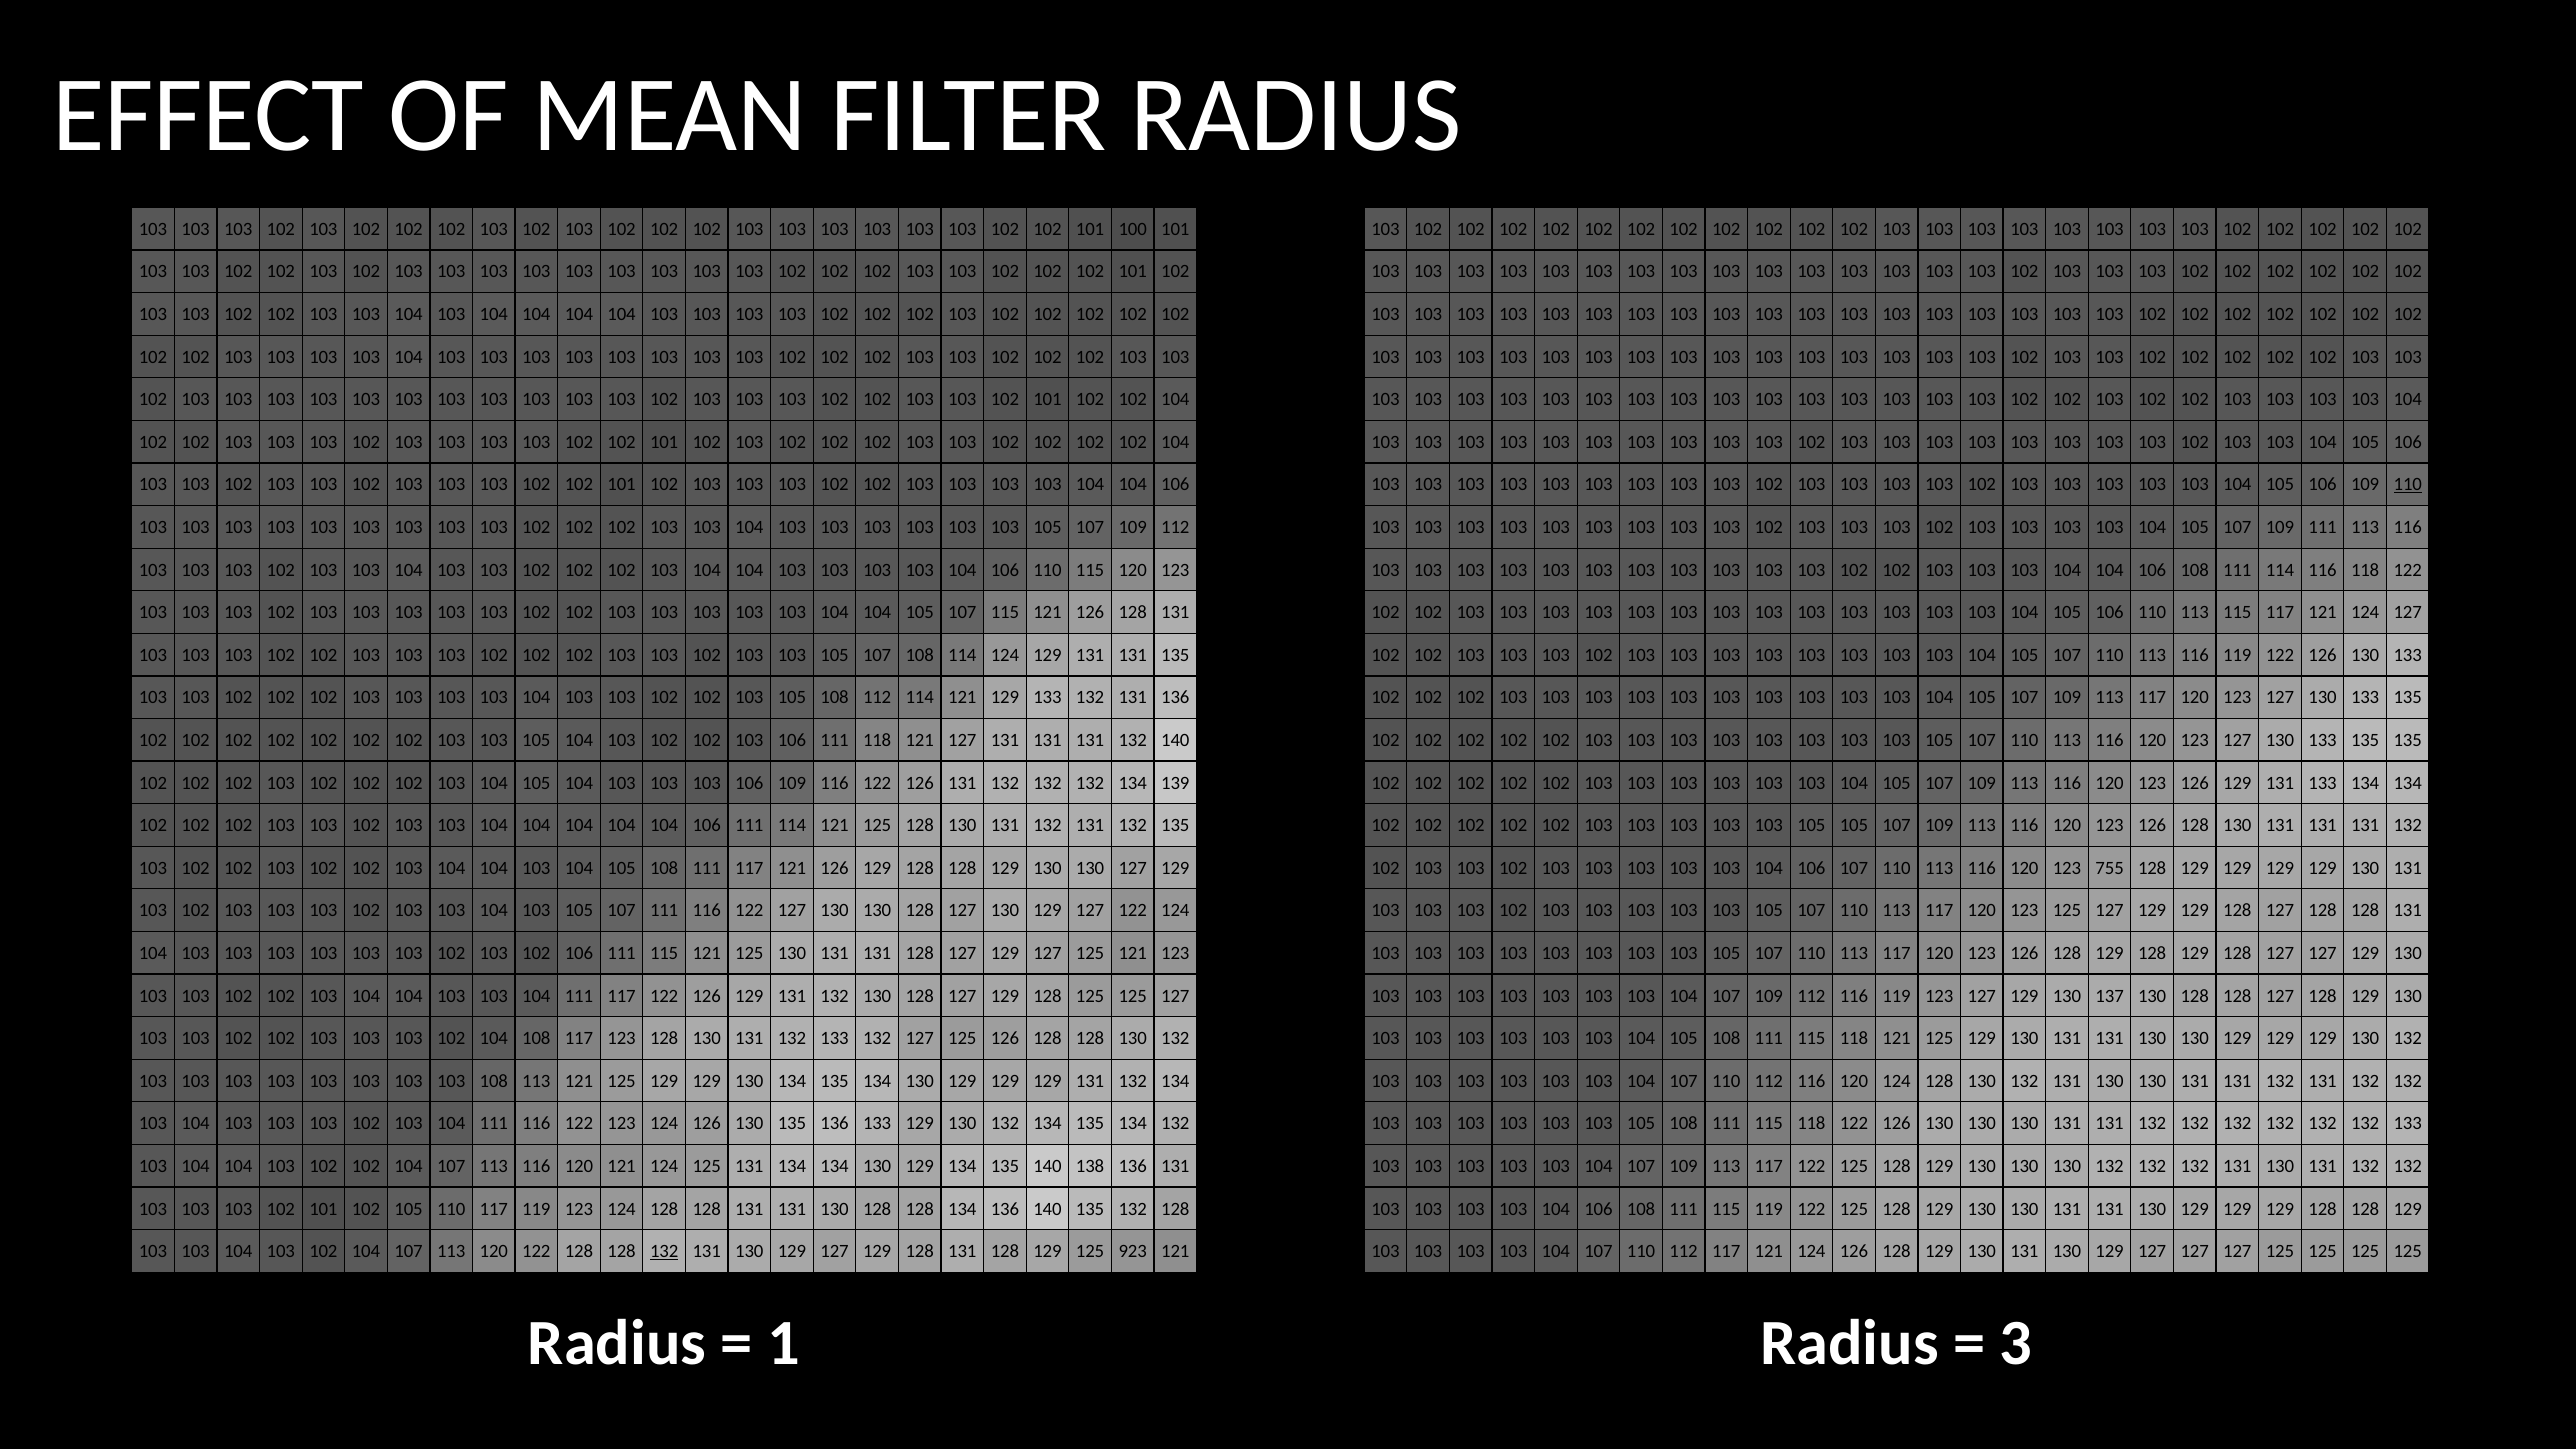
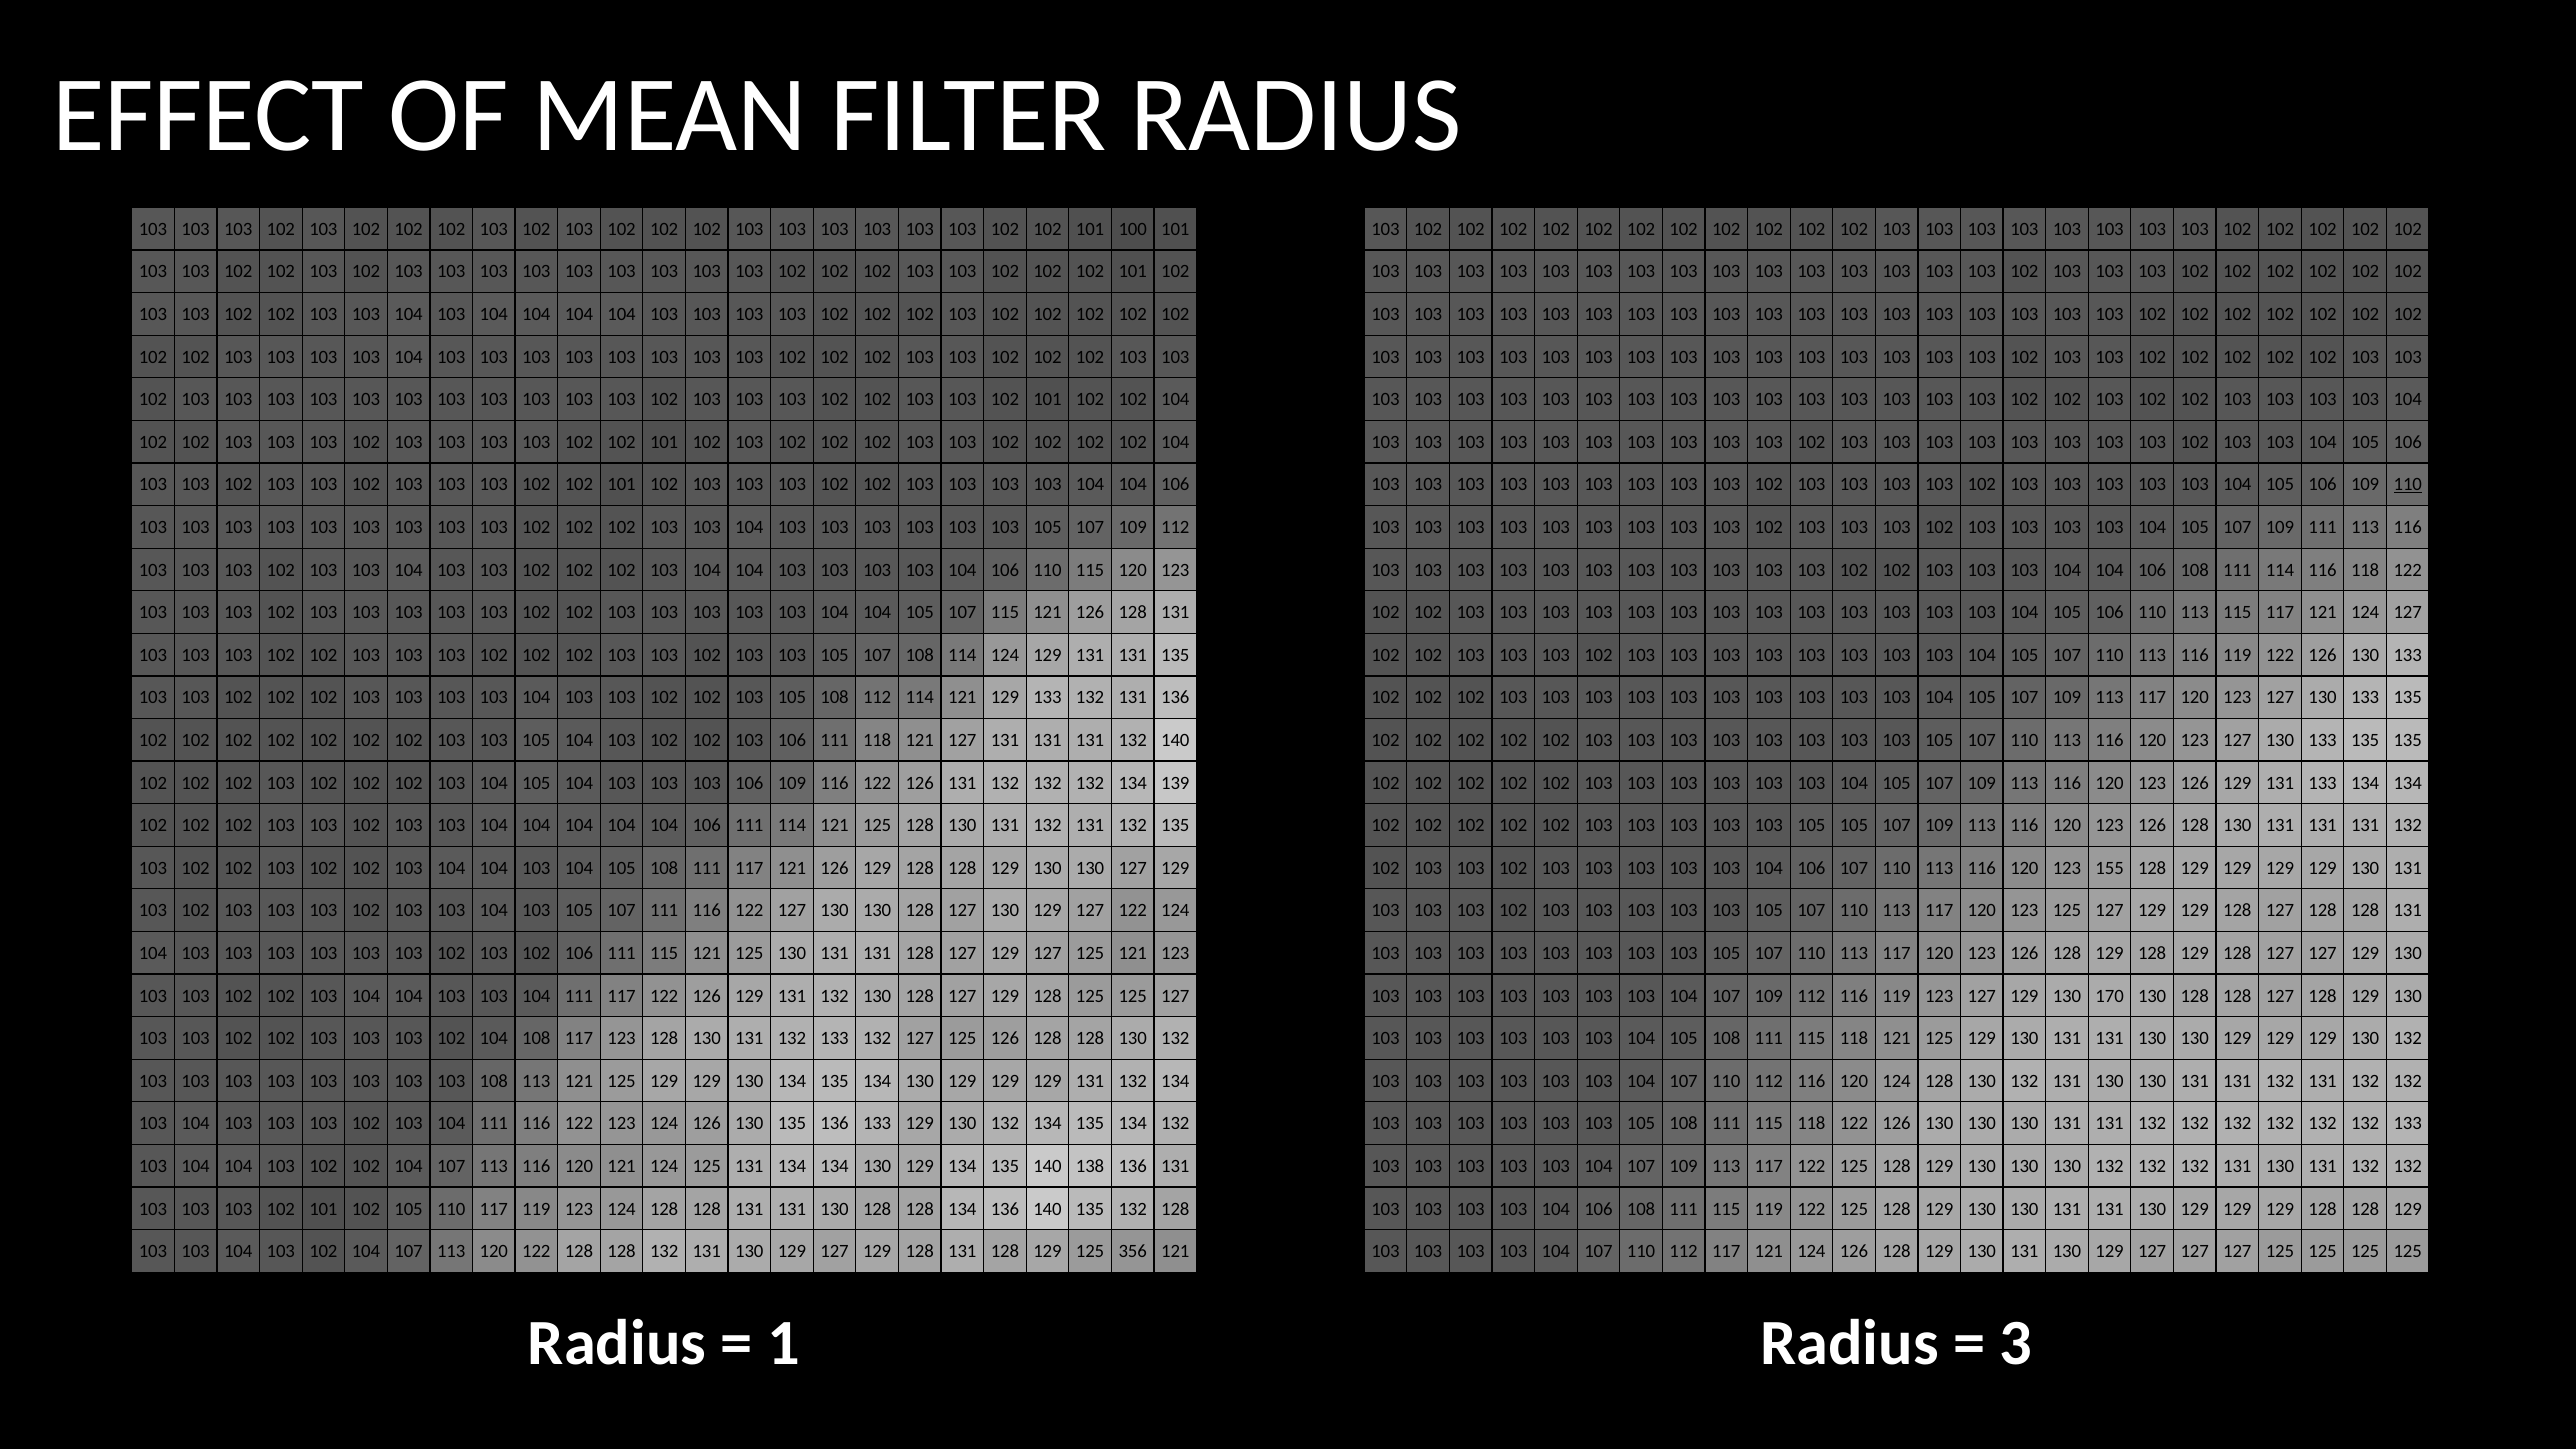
755: 755 -> 155
137: 137 -> 170
132 at (664, 1251) underline: present -> none
923: 923 -> 356
